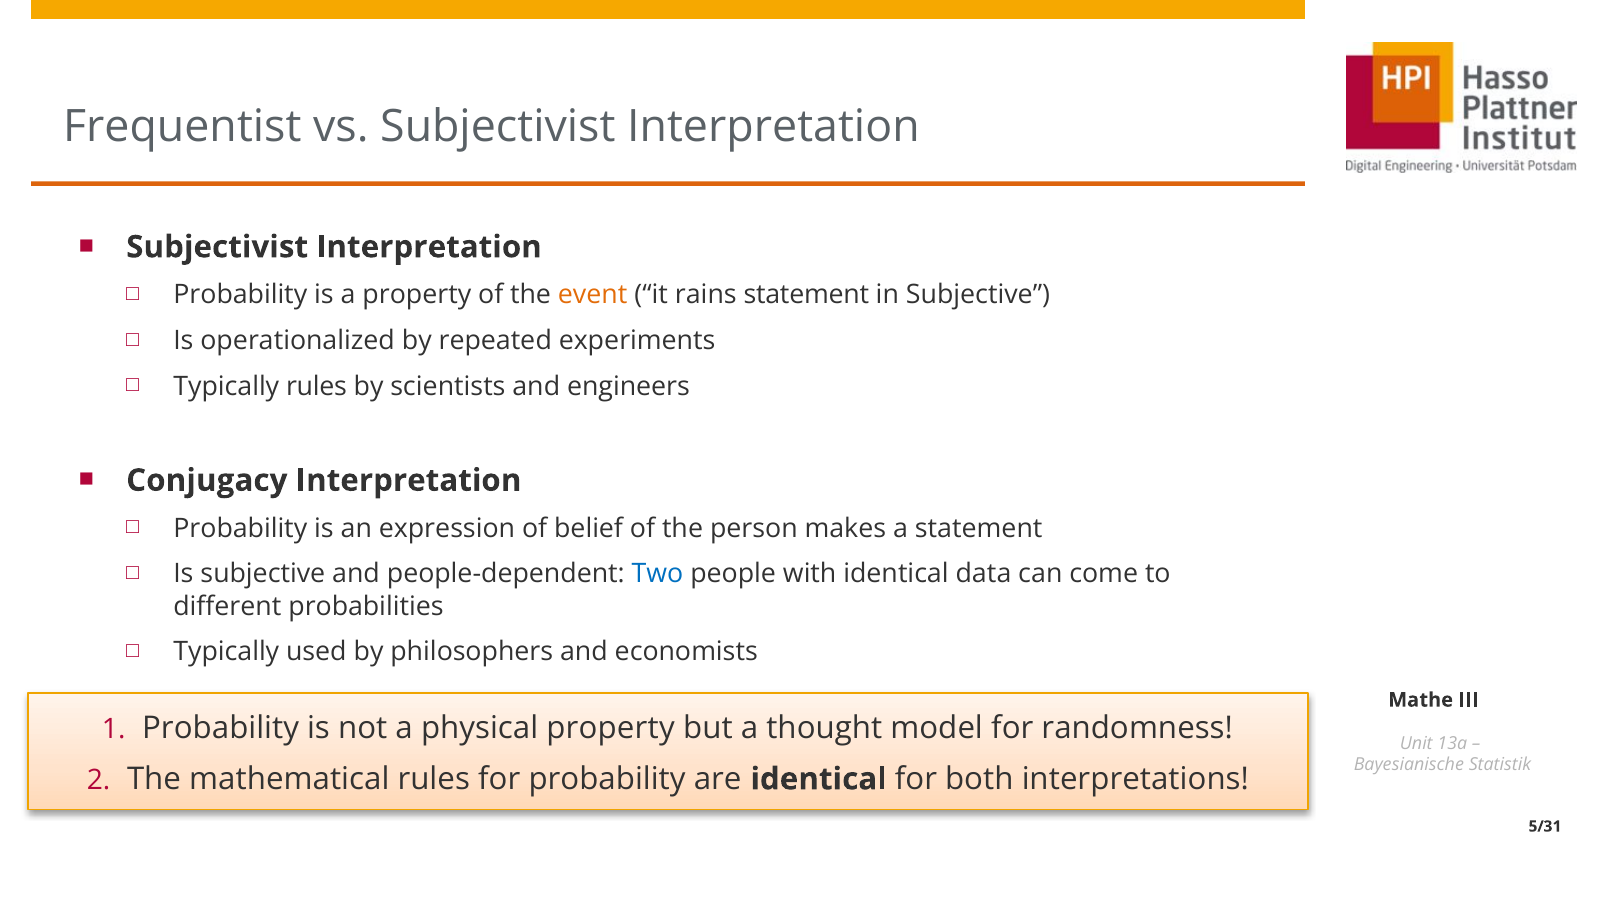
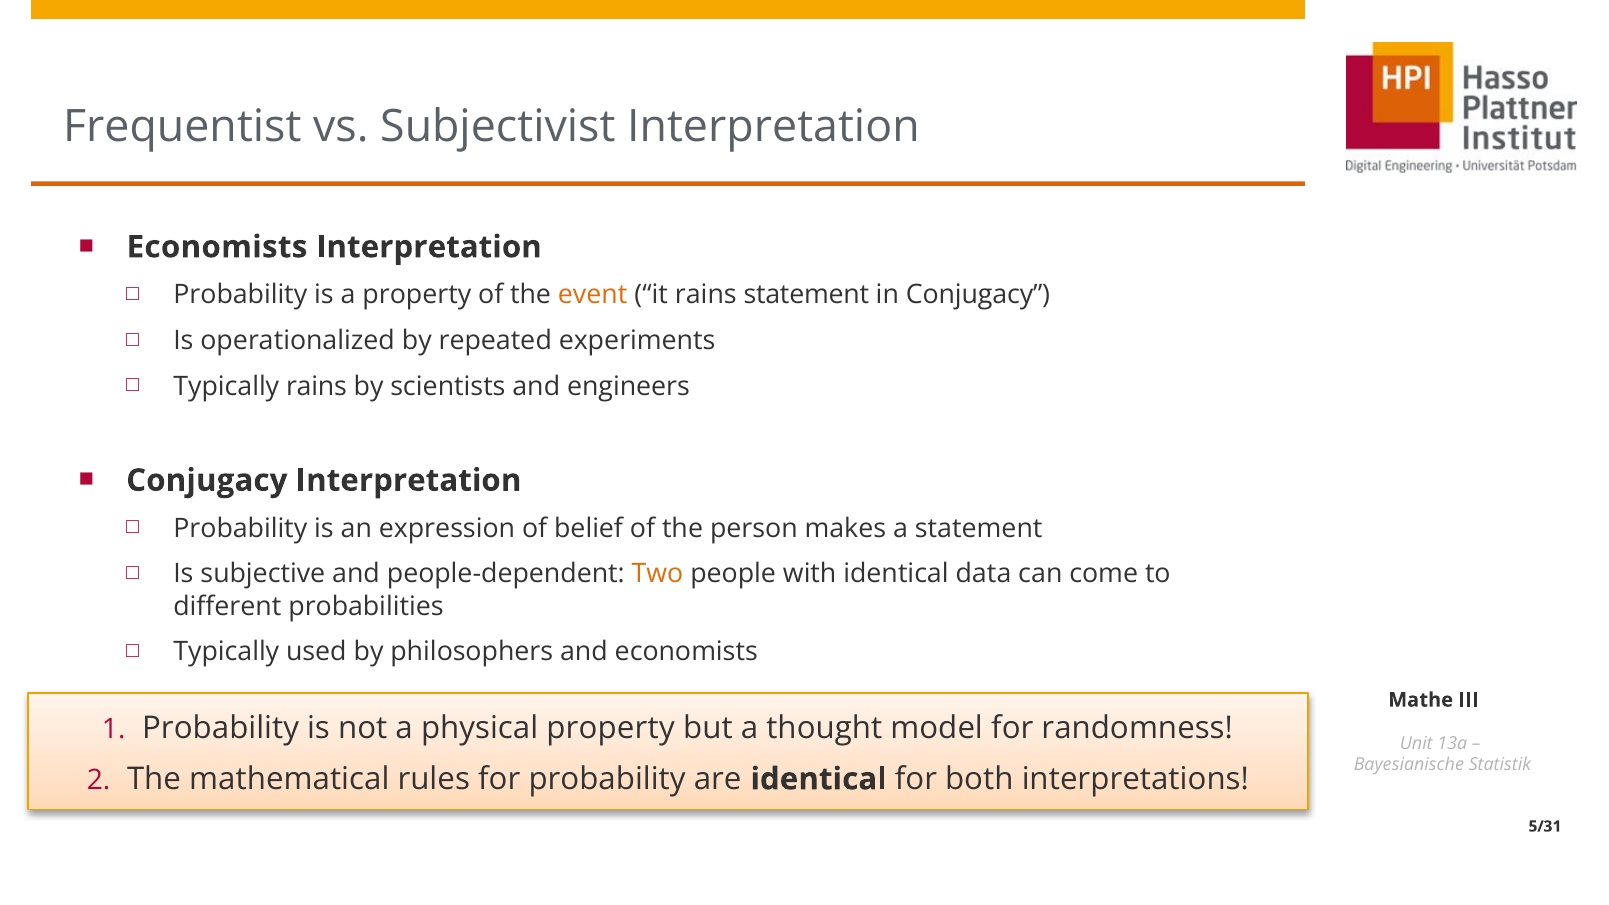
Subjectivist at (217, 247): Subjectivist -> Economists
in Subjective: Subjective -> Conjugacy
Typically rules: rules -> rains
Two colour: blue -> orange
